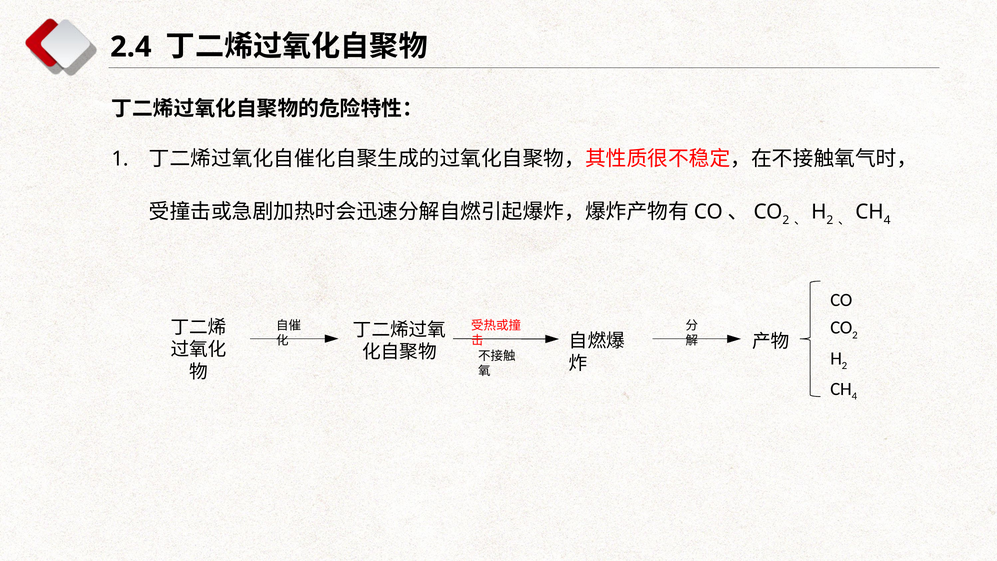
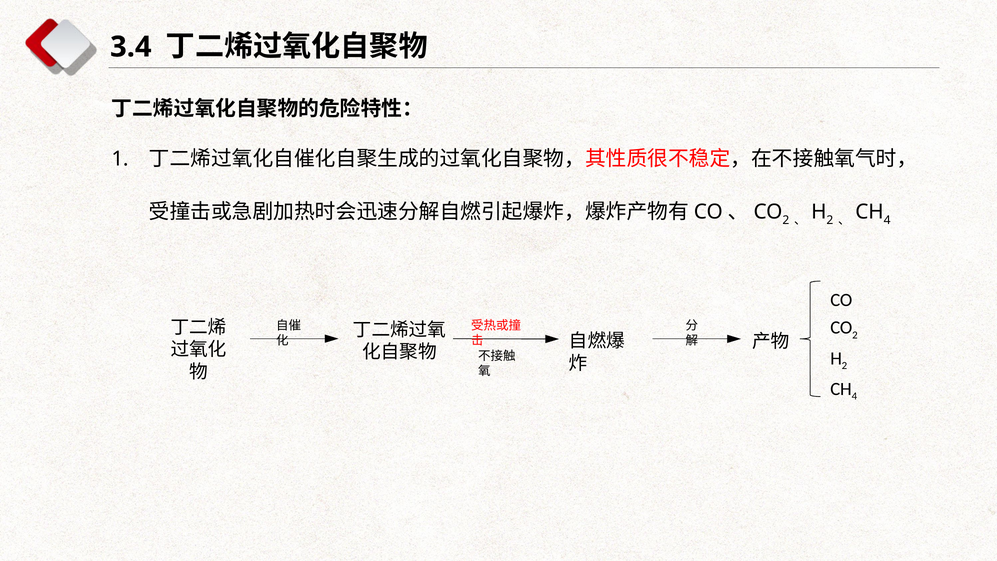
2.4: 2.4 -> 3.4
